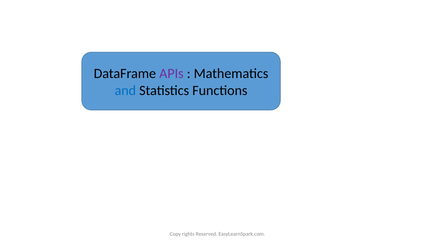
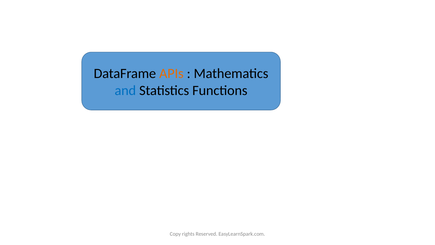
APIs colour: purple -> orange
